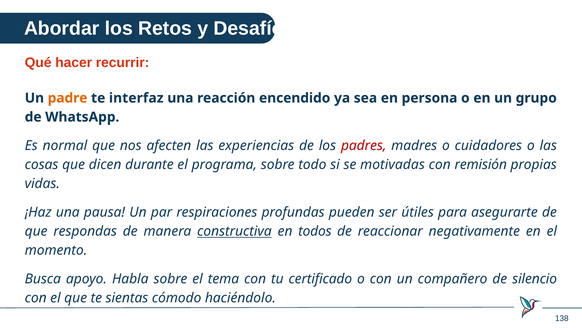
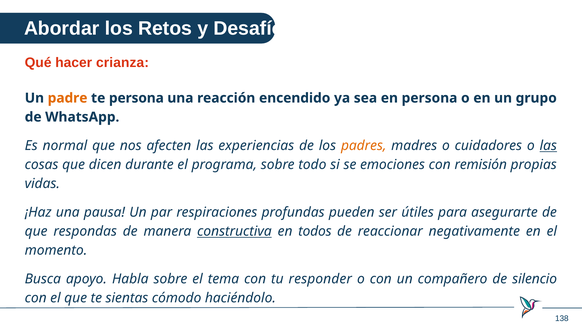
recurrir: recurrir -> crianza
te interfaz: interfaz -> persona
padres colour: red -> orange
las at (548, 145) underline: none -> present
motivadas: motivadas -> emociones
certificado: certificado -> responder
